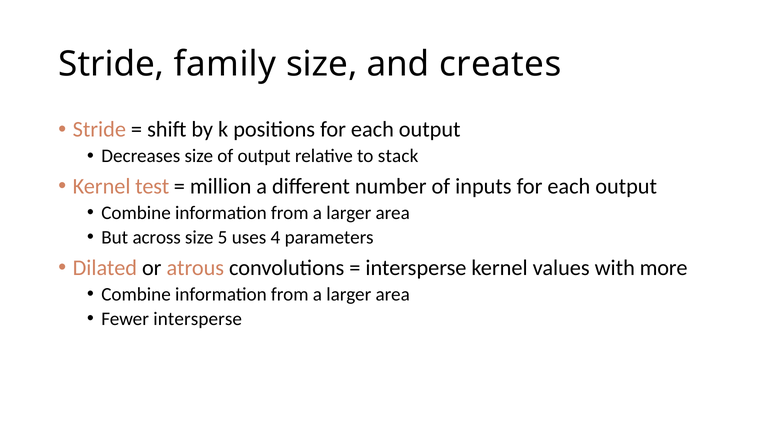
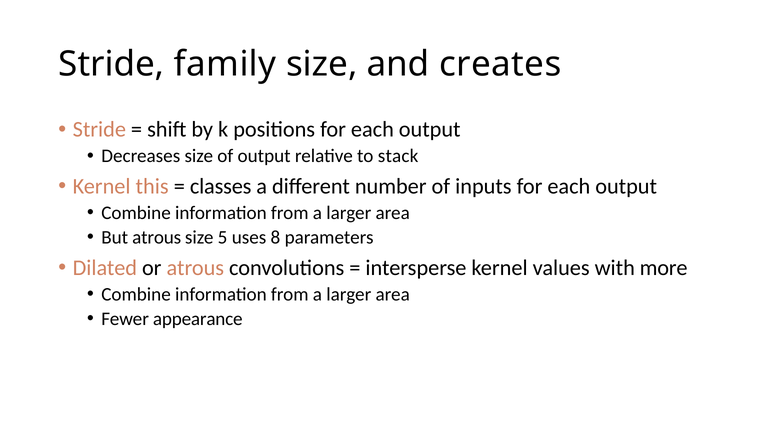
test: test -> this
million: million -> classes
But across: across -> atrous
4: 4 -> 8
Fewer intersperse: intersperse -> appearance
